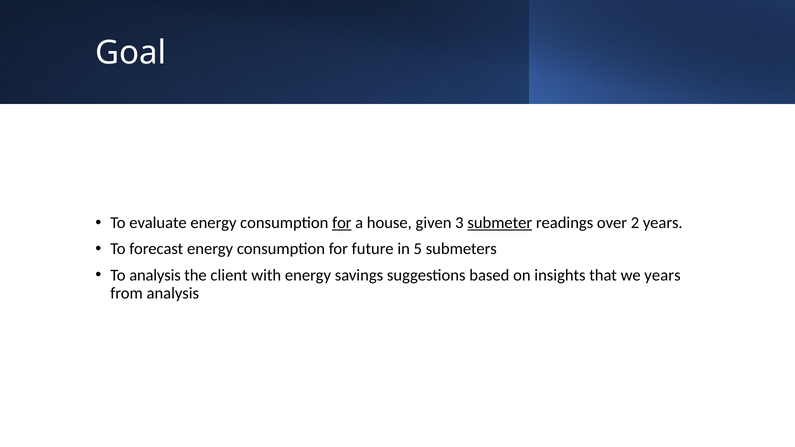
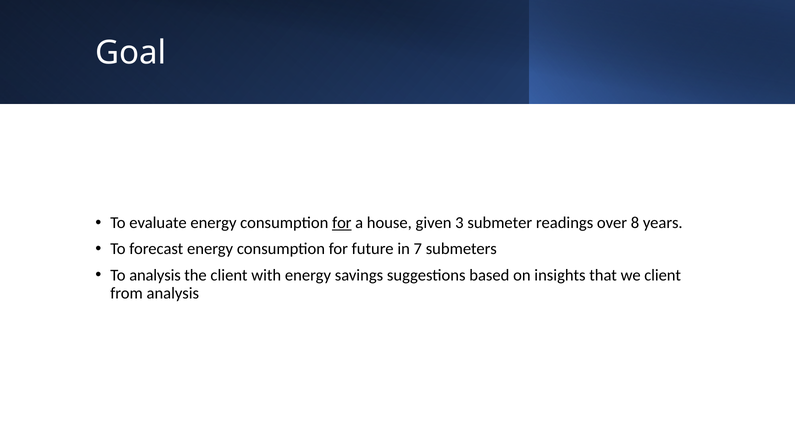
submeter underline: present -> none
2: 2 -> 8
5: 5 -> 7
we years: years -> client
